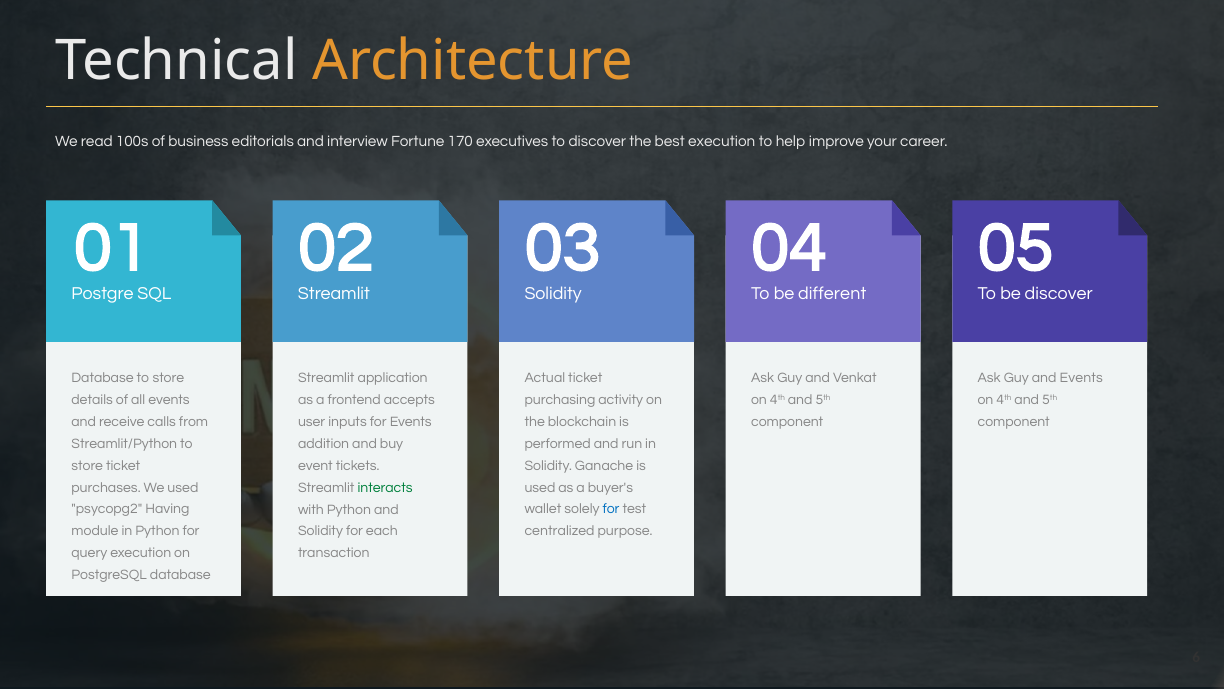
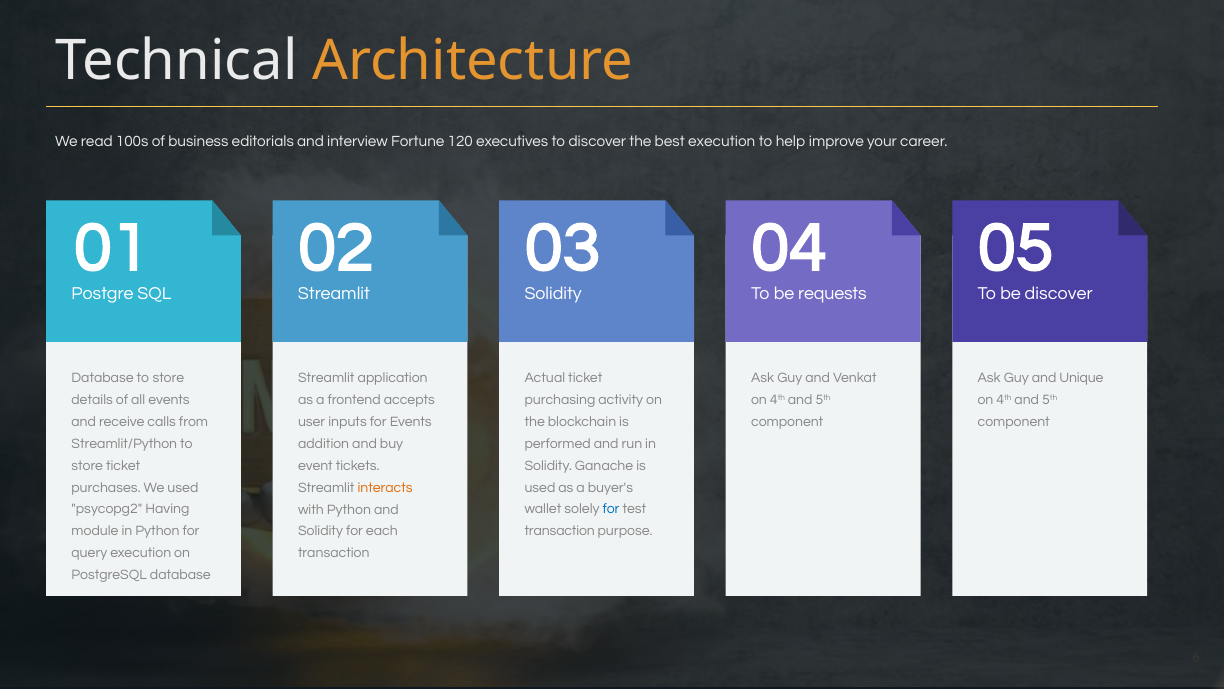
170: 170 -> 120
different: different -> requests
and Events: Events -> Unique
interacts colour: green -> orange
centralized at (560, 531): centralized -> transaction
